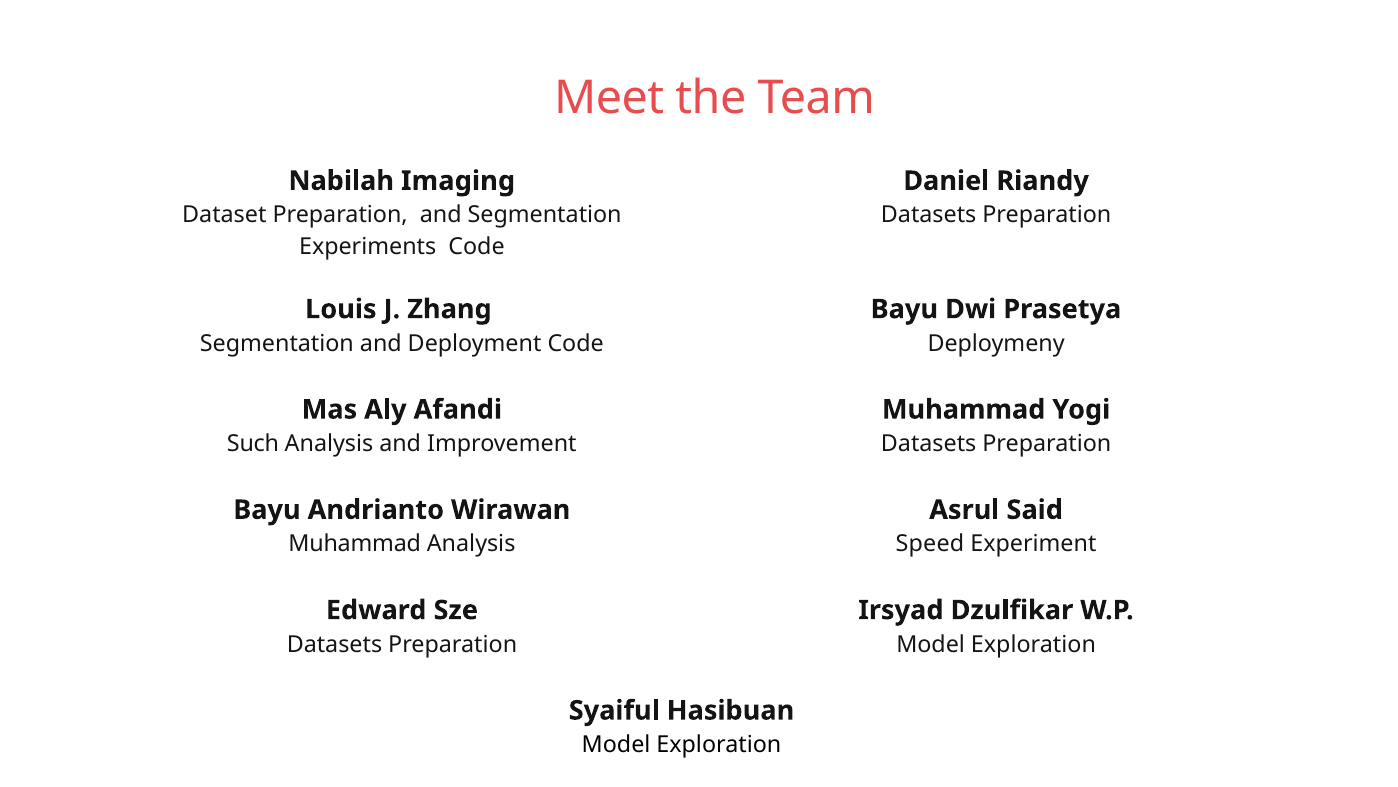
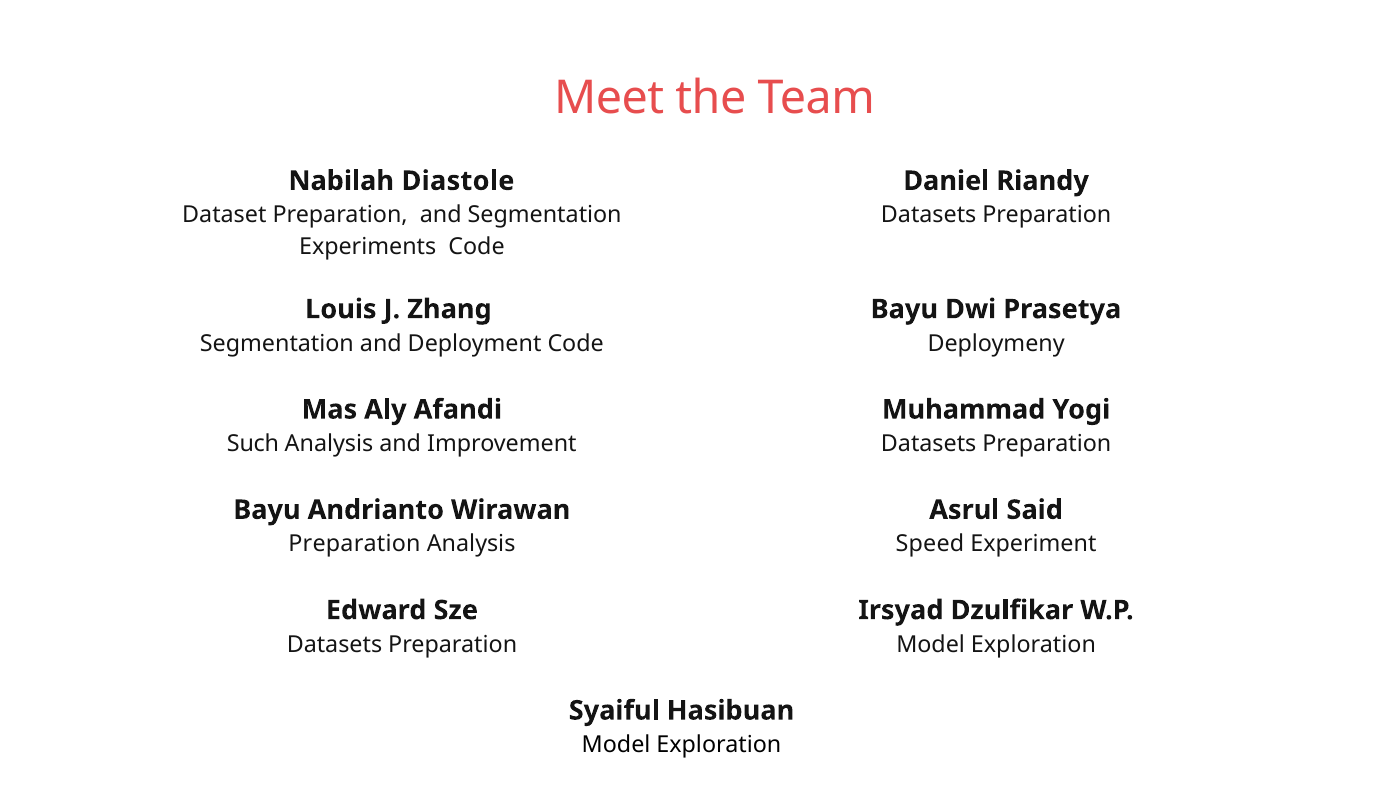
Imaging: Imaging -> Diastole
Muhammad at (355, 544): Muhammad -> Preparation
